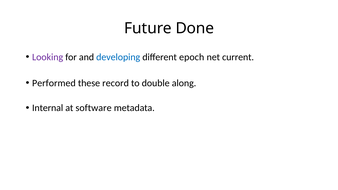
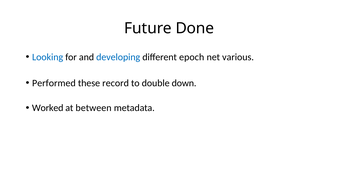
Looking colour: purple -> blue
current: current -> various
along: along -> down
Internal: Internal -> Worked
software: software -> between
